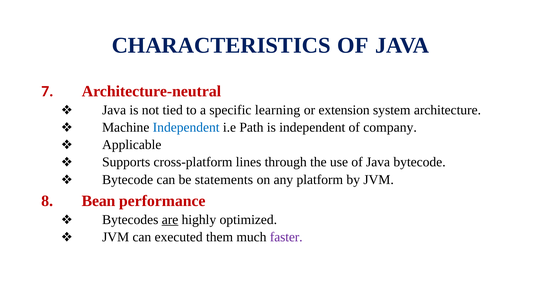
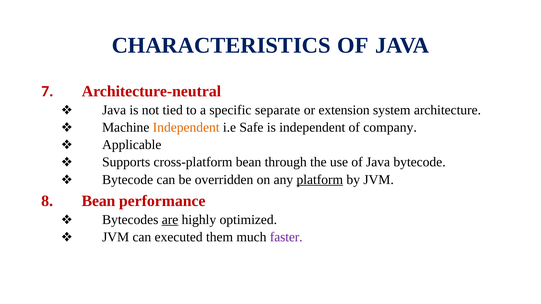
learning: learning -> separate
Independent at (186, 127) colour: blue -> orange
Path: Path -> Safe
cross-platform lines: lines -> bean
statements: statements -> overridden
platform underline: none -> present
